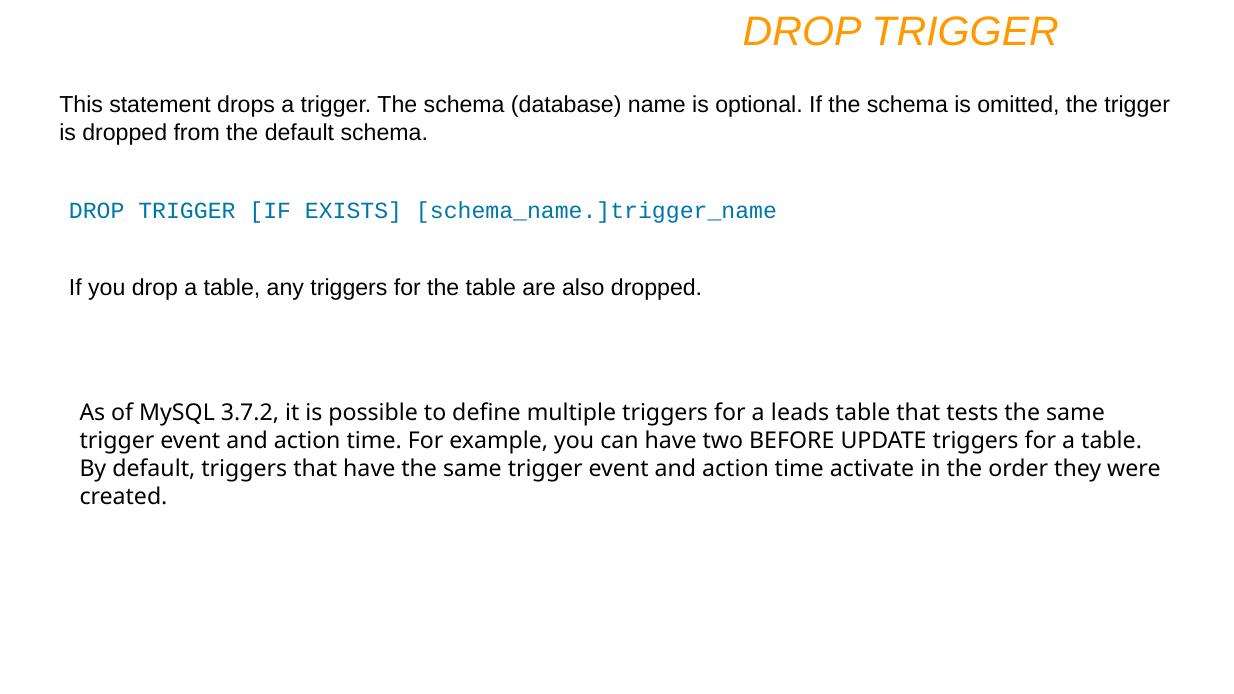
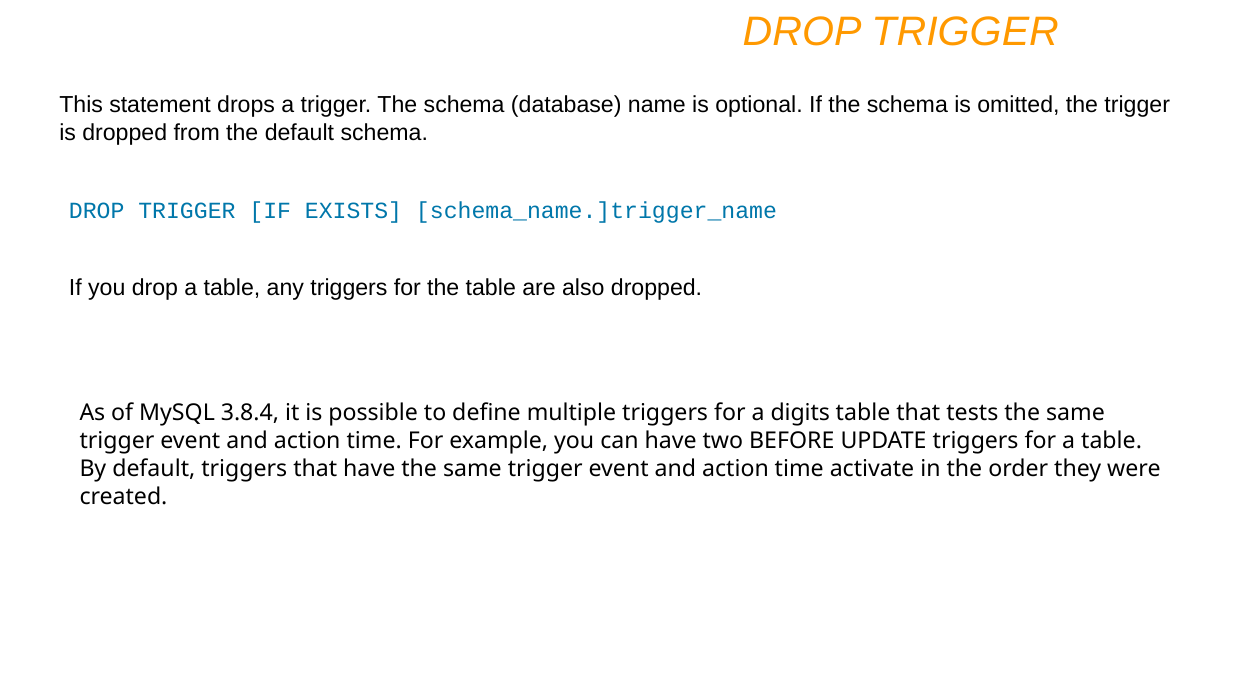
3.7.2: 3.7.2 -> 3.8.4
leads: leads -> digits
